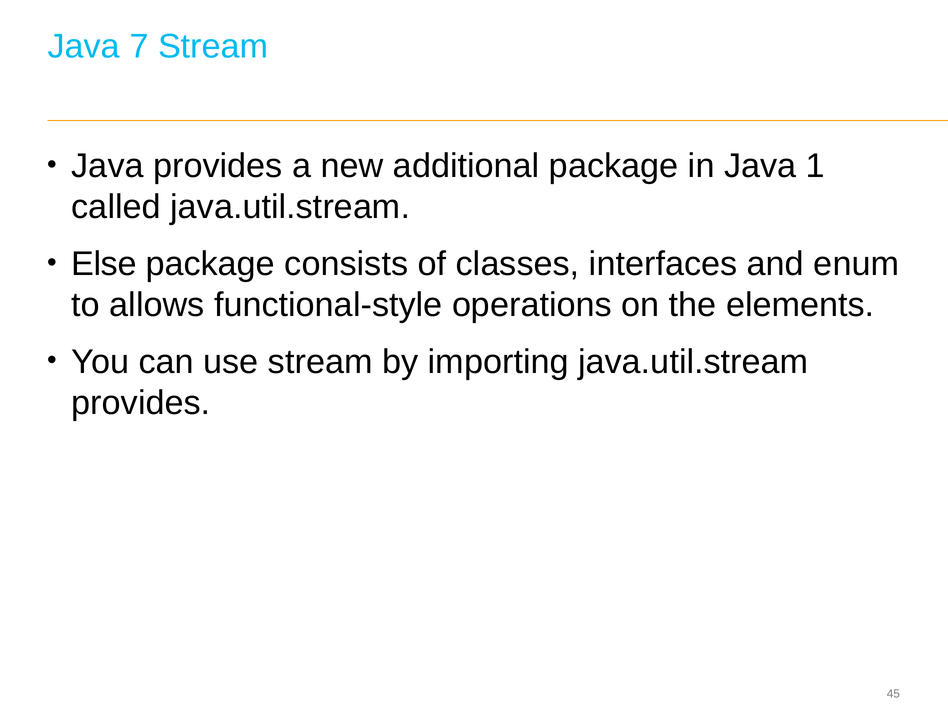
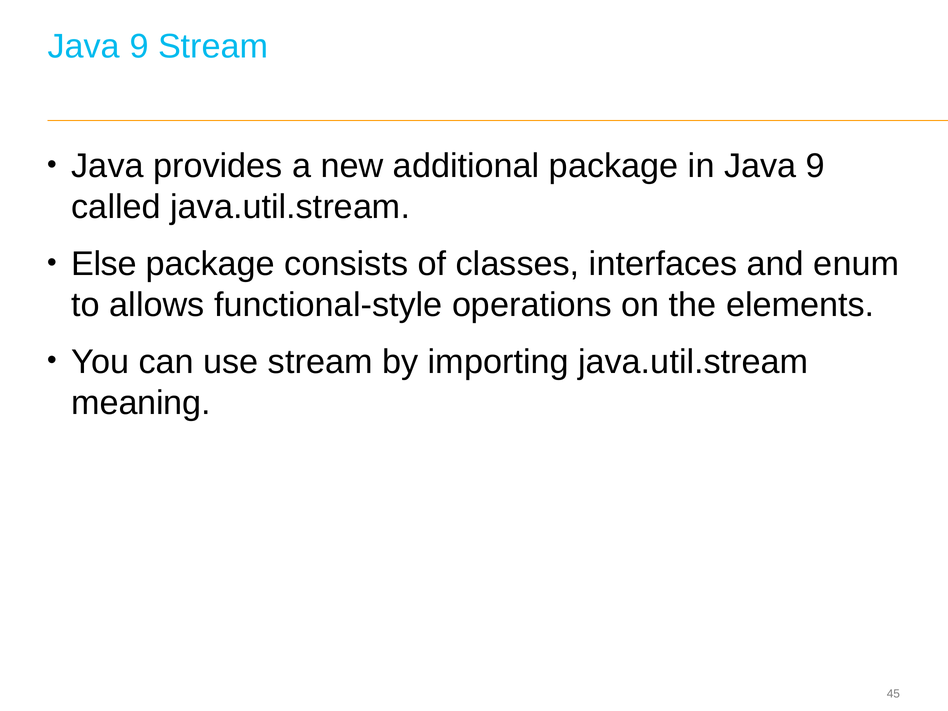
7 at (139, 47): 7 -> 9
in Java 1: 1 -> 9
provides at (141, 403): provides -> meaning
